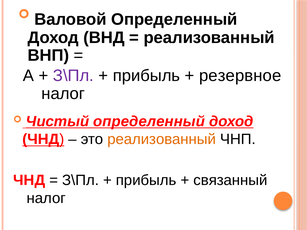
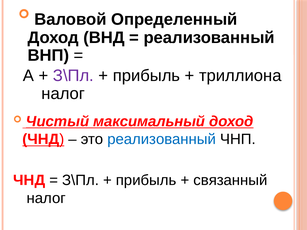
резервное: резервное -> триллиона
Чистый определенный: определенный -> максимальный
реализованный at (162, 139) colour: orange -> blue
